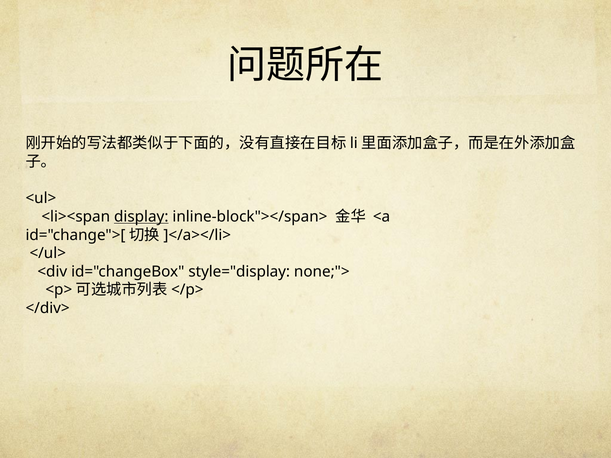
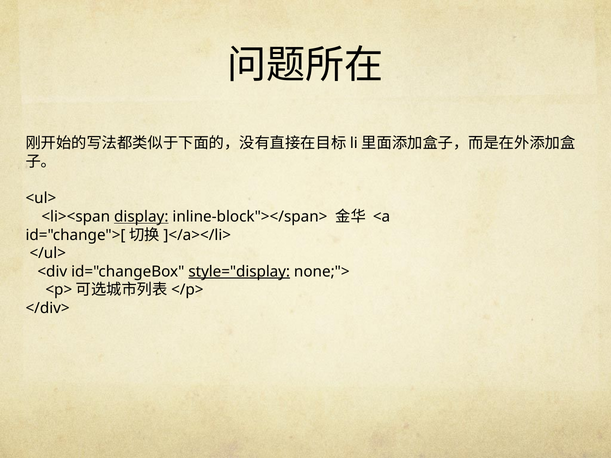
style="display underline: none -> present
